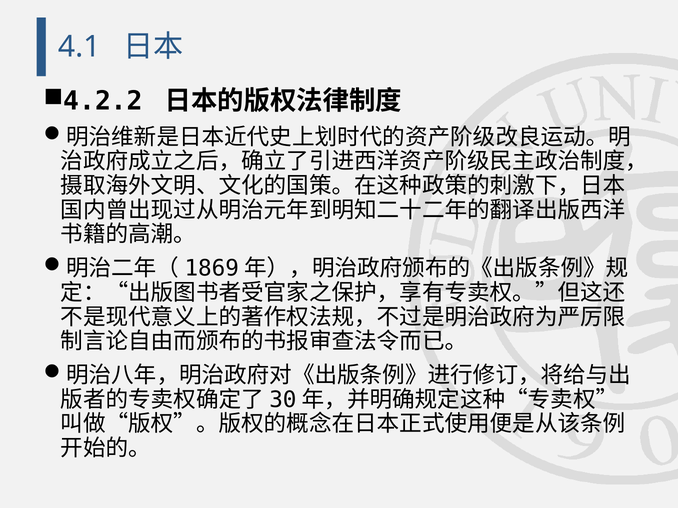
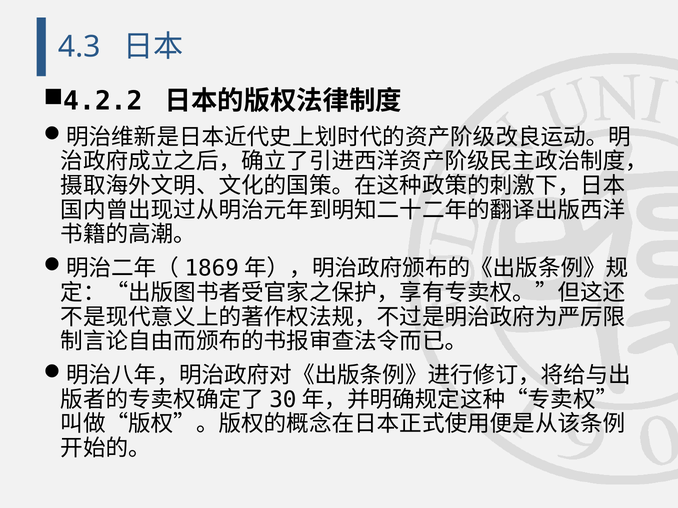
4.1: 4.1 -> 4.3
